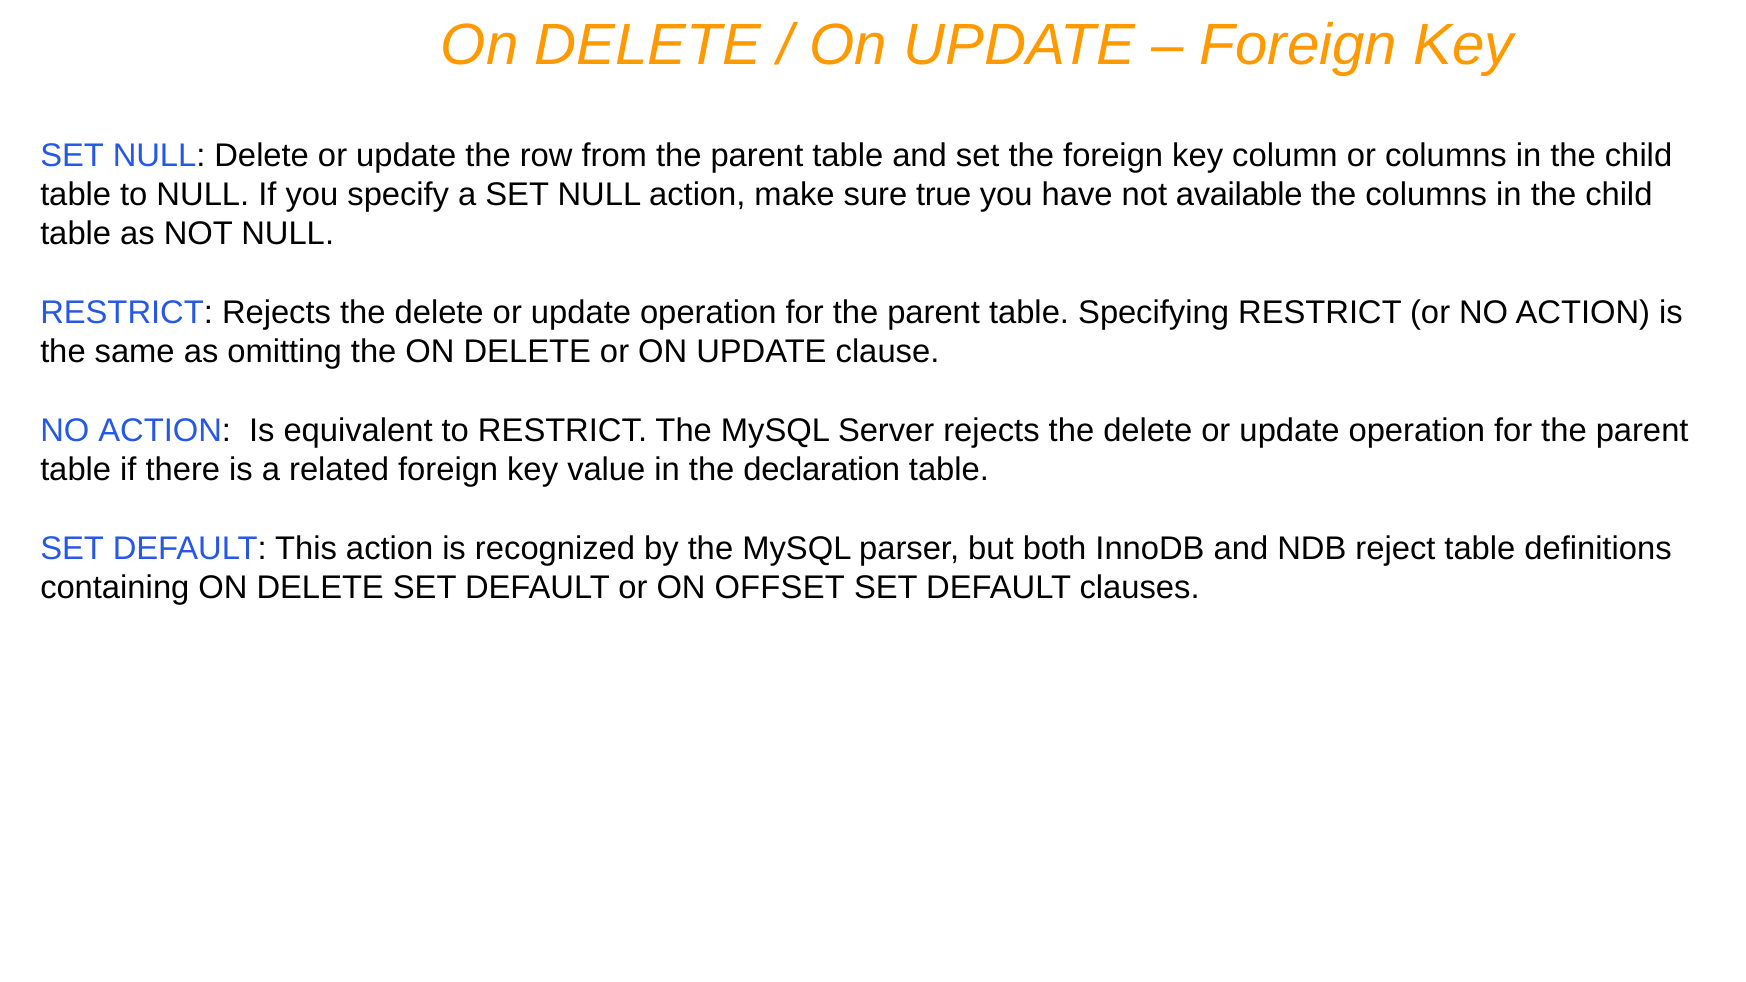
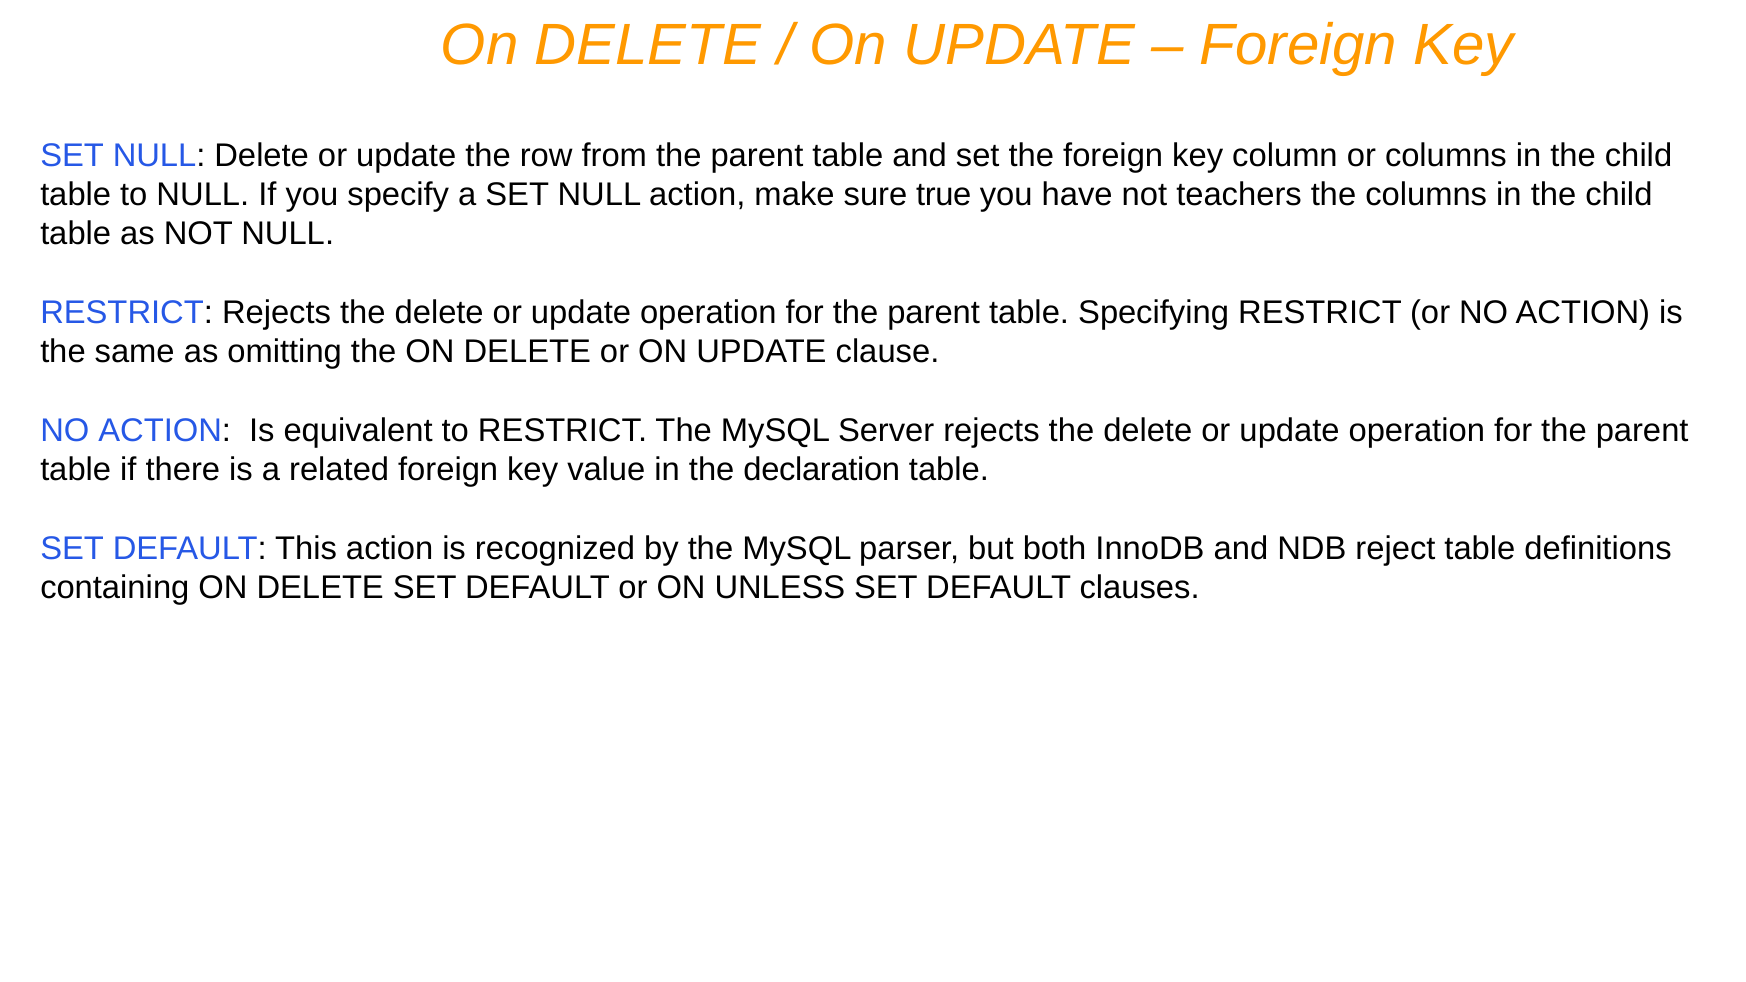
available: available -> teachers
OFFSET: OFFSET -> UNLESS
